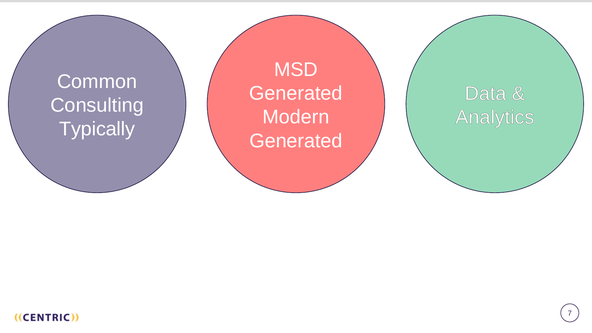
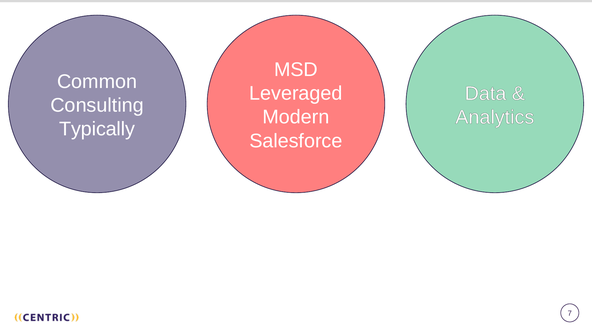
Generated at (296, 93): Generated -> Leveraged
Generated at (296, 141): Generated -> Salesforce
